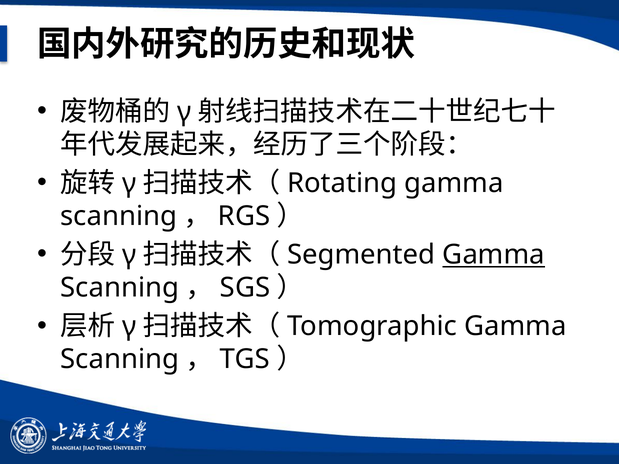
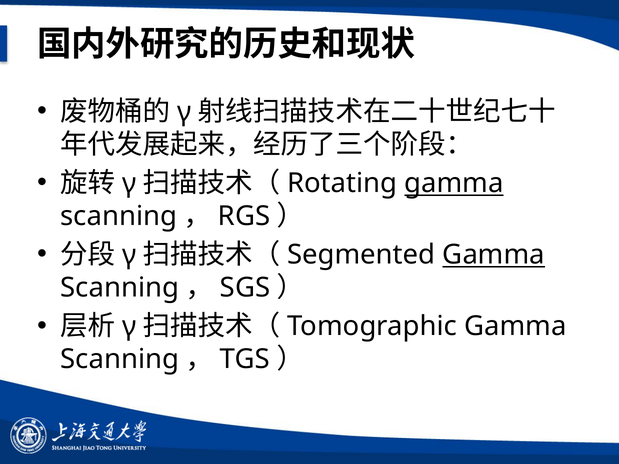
gamma at (454, 183) underline: none -> present
